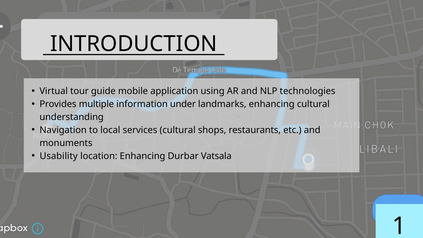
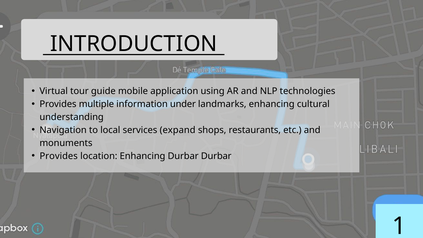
services cultural: cultural -> expand
Usability at (59, 156): Usability -> Provides
Durbar Vatsala: Vatsala -> Durbar
